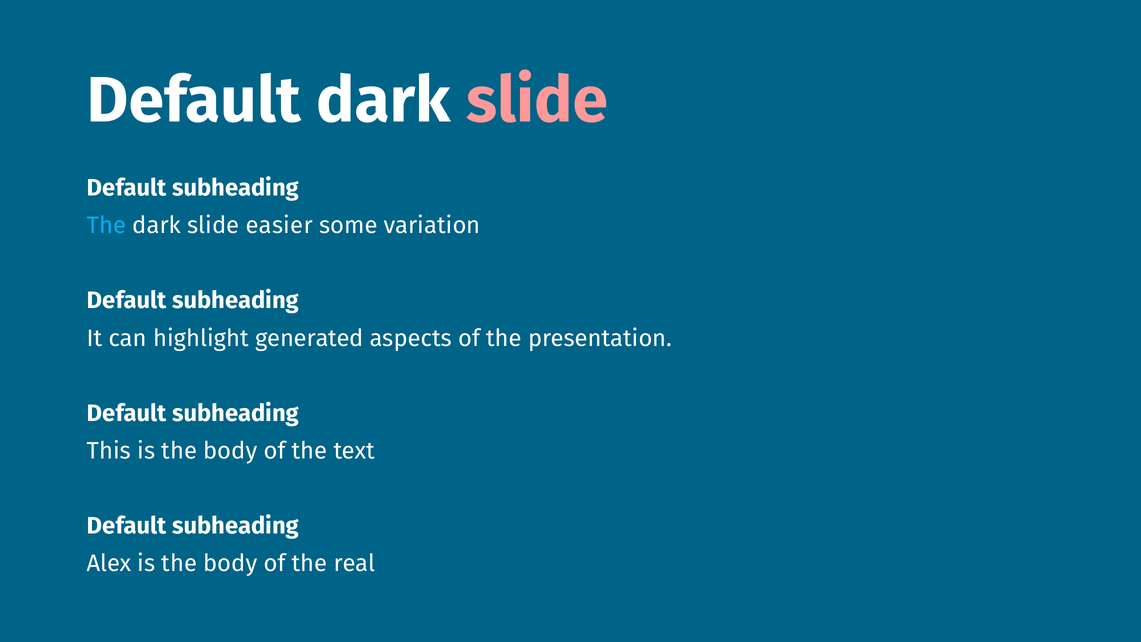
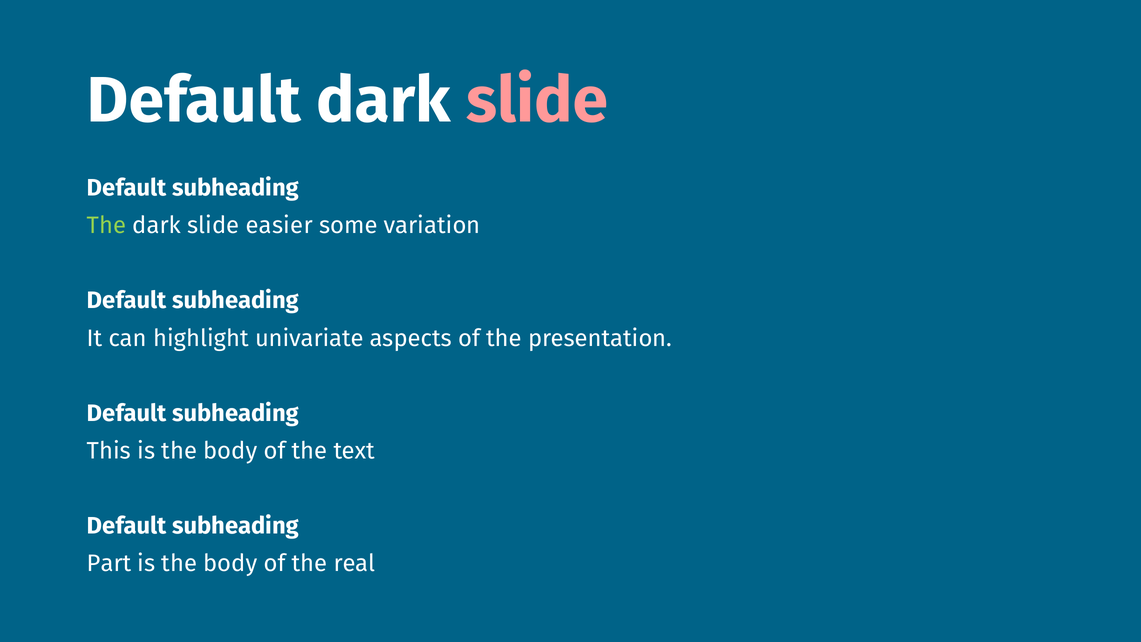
The at (107, 225) colour: light blue -> light green
generated: generated -> univariate
Alex: Alex -> Part
